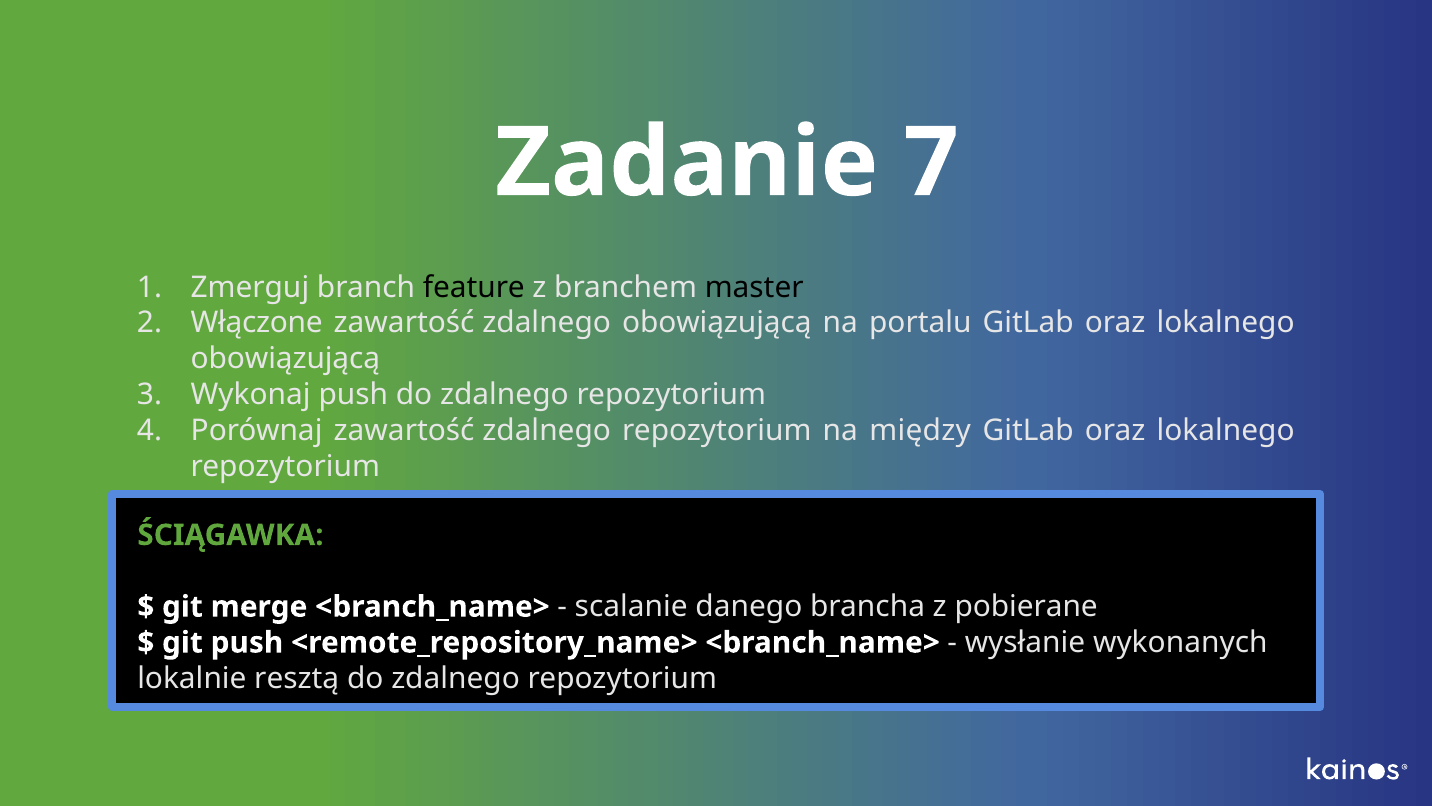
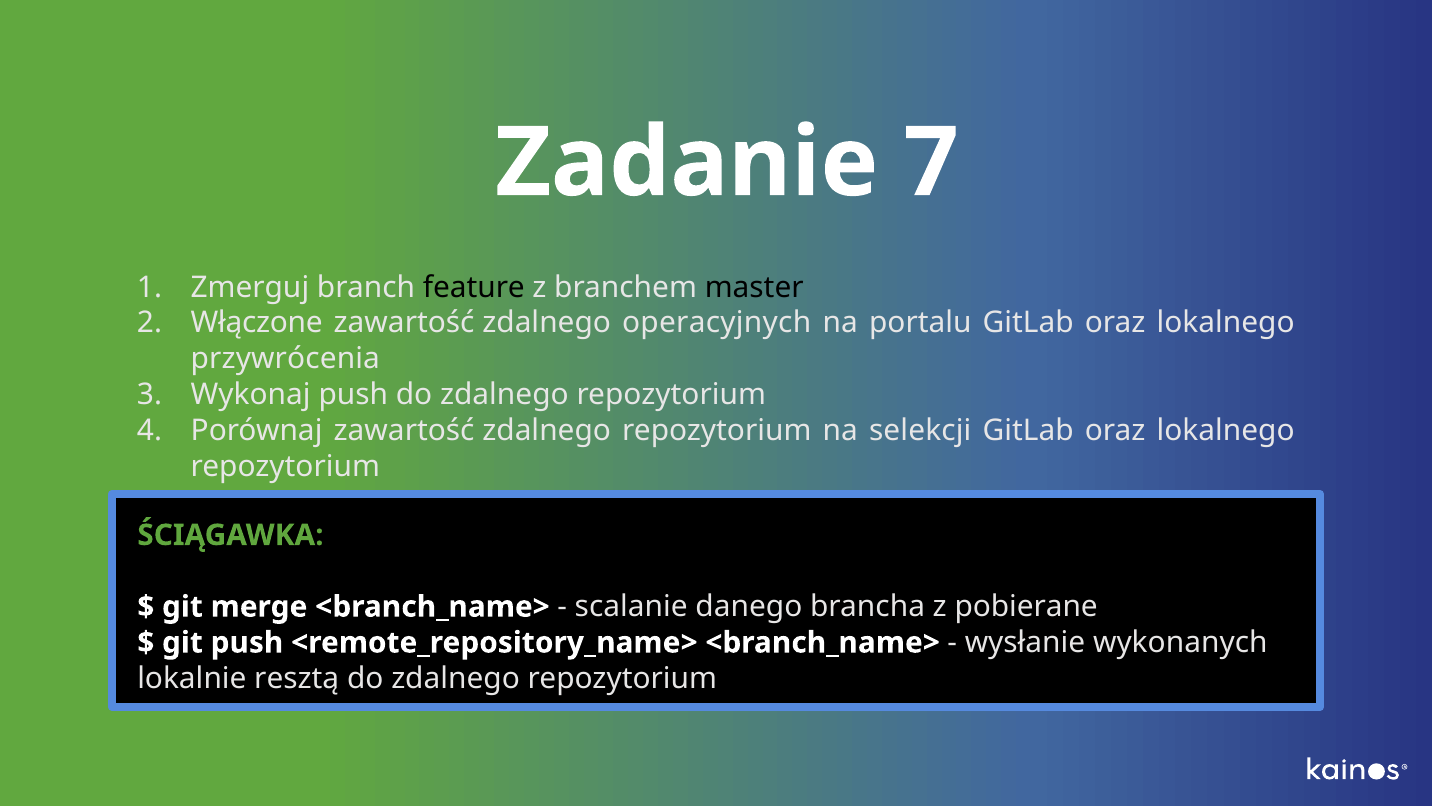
zdalnego obowiązującą: obowiązującą -> operacyjnych
obowiązującą at (285, 359): obowiązującą -> przywrócenia
między: między -> selekcji
